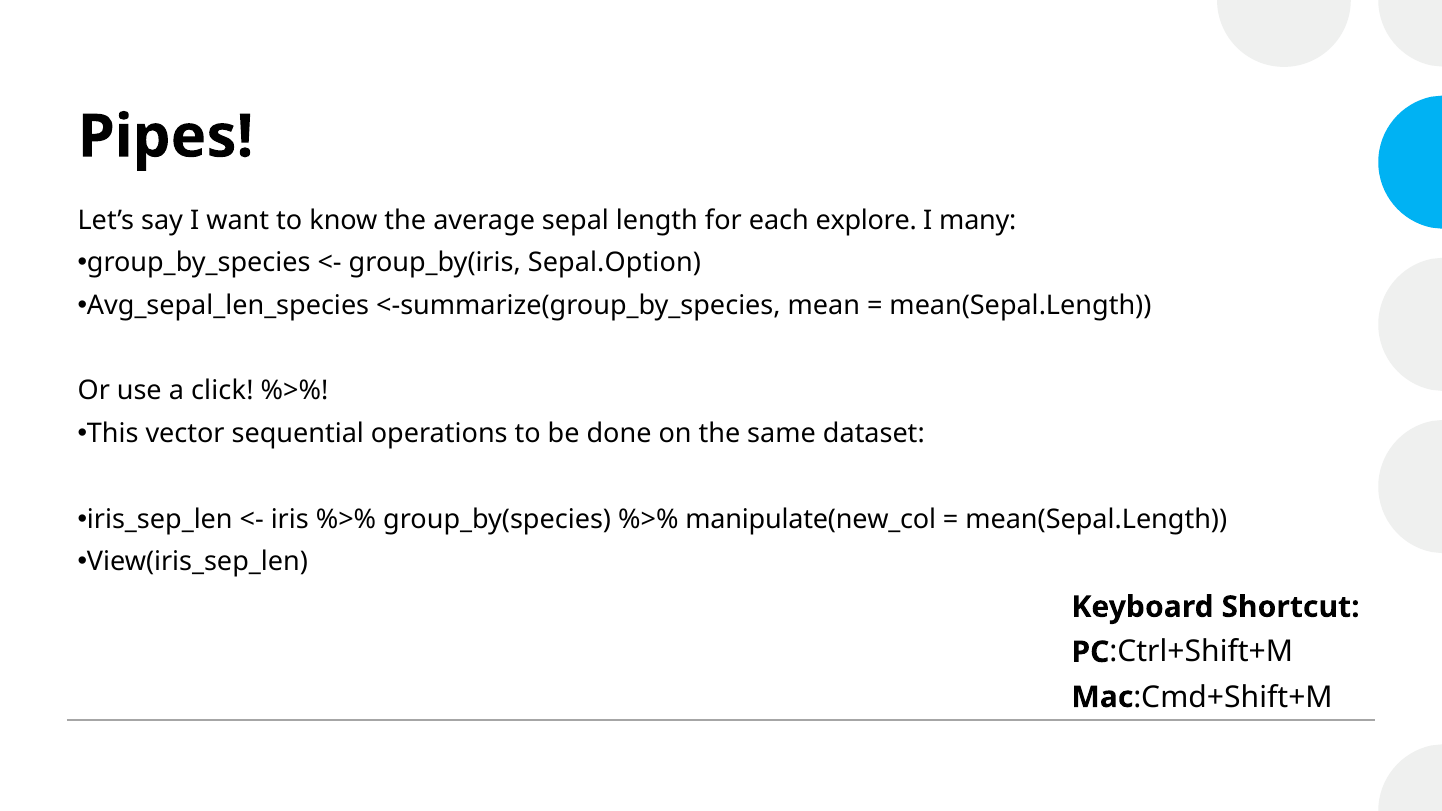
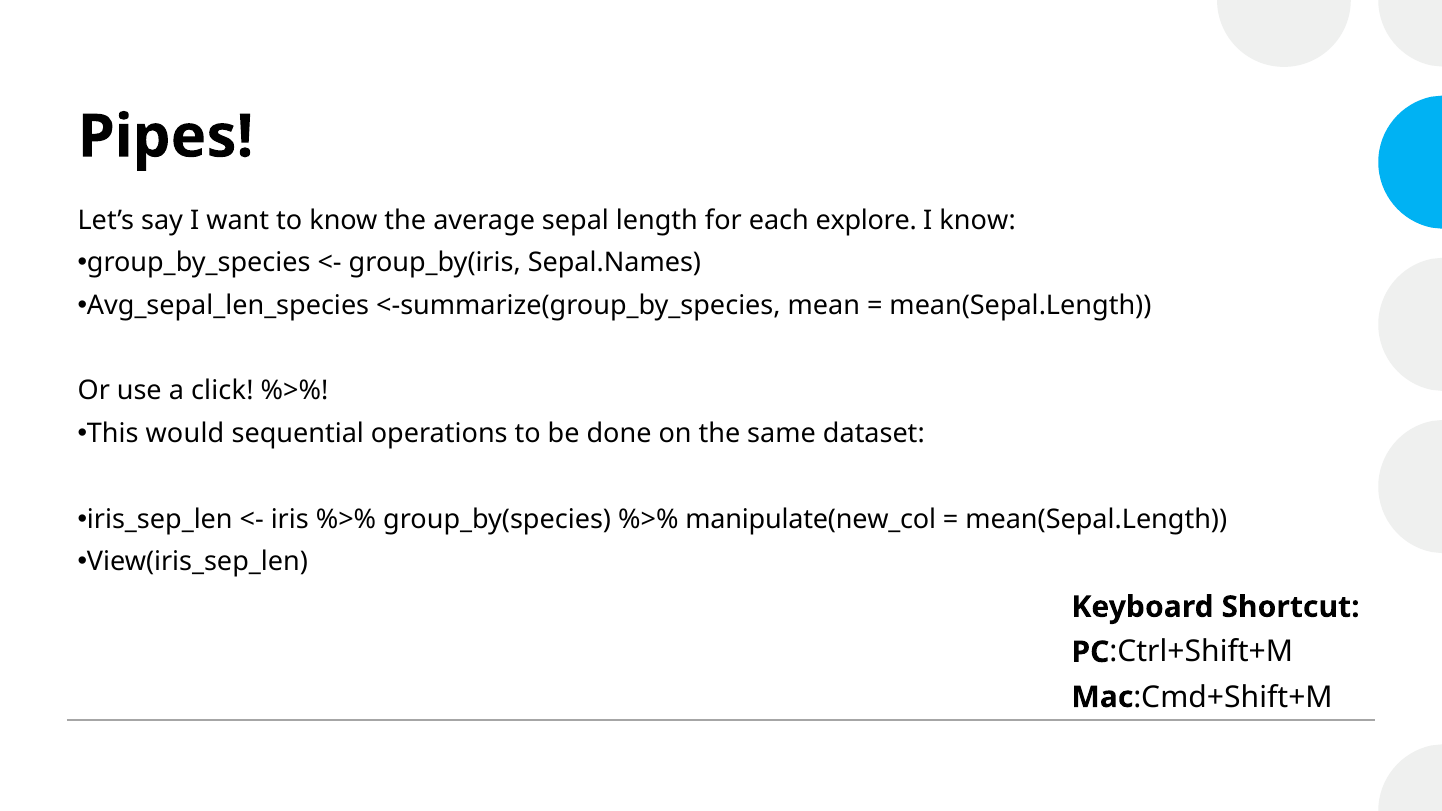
I many: many -> know
Sepal.Option: Sepal.Option -> Sepal.Names
vector: vector -> would
